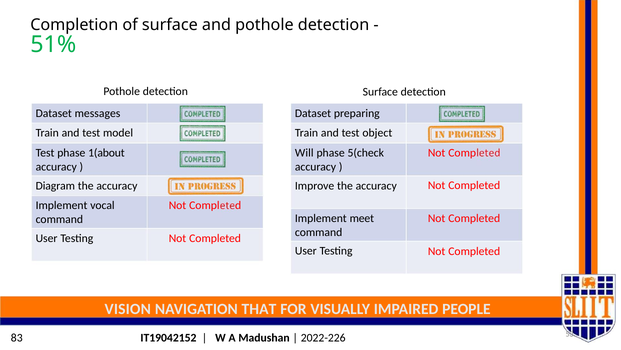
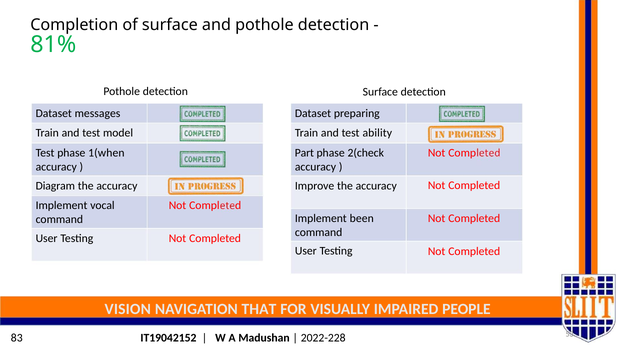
51%: 51% -> 81%
object: object -> ability
1(about: 1(about -> 1(when
Will: Will -> Part
5(check: 5(check -> 2(check
meet: meet -> been
2022-226: 2022-226 -> 2022-228
